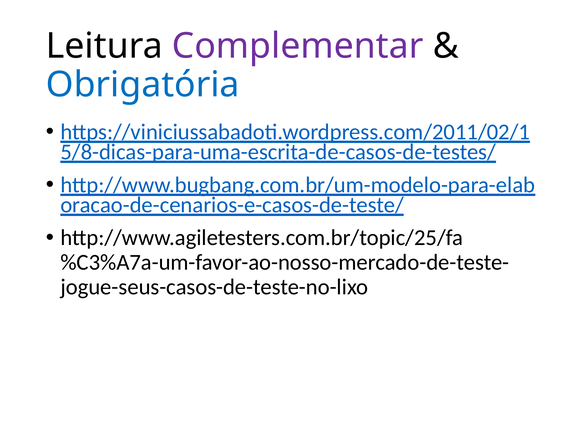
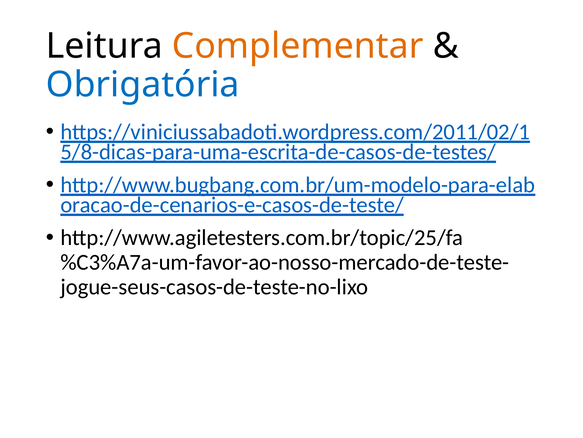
Complementar colour: purple -> orange
